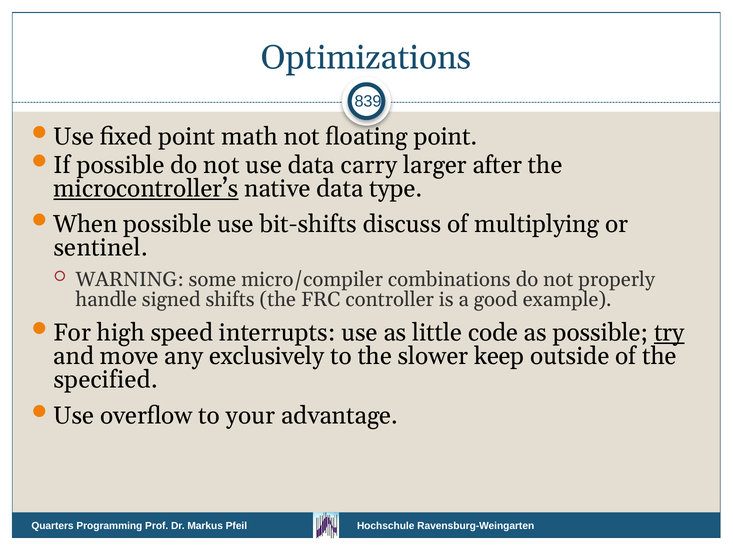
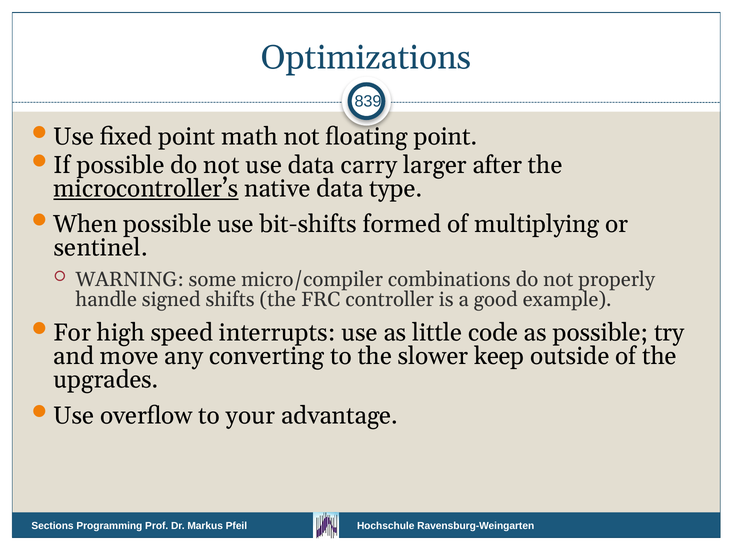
discuss: discuss -> formed
try underline: present -> none
exclusively: exclusively -> converting
specified: specified -> upgrades
Quarters: Quarters -> Sections
